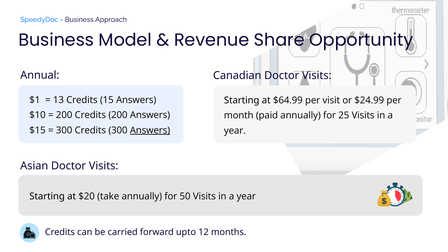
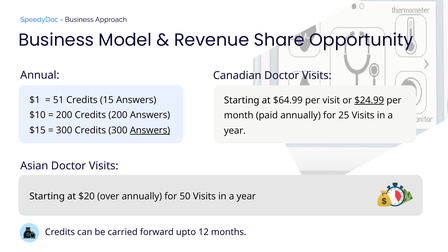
13: 13 -> 51
$24.99 underline: none -> present
take: take -> over
